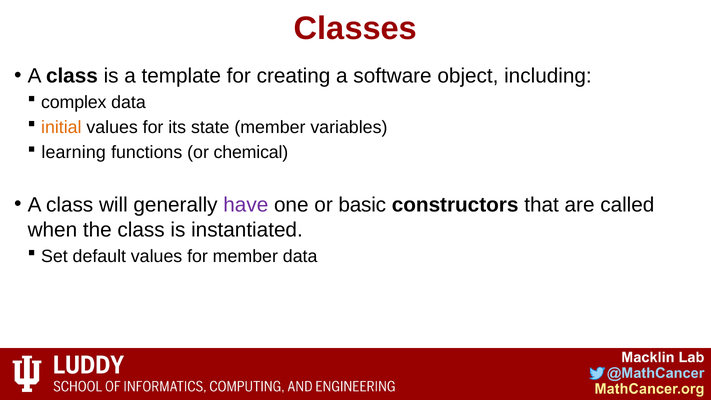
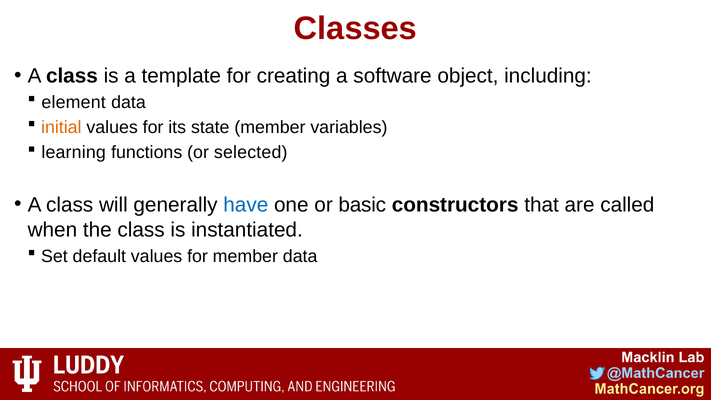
complex: complex -> element
chemical: chemical -> selected
have colour: purple -> blue
